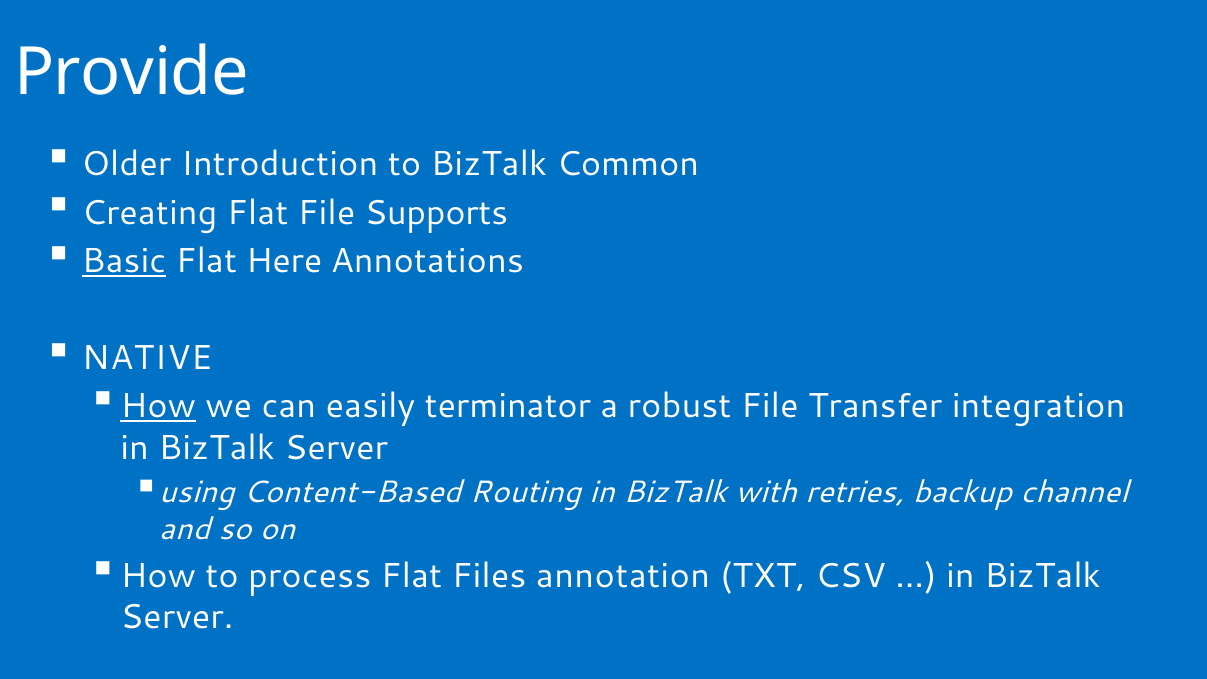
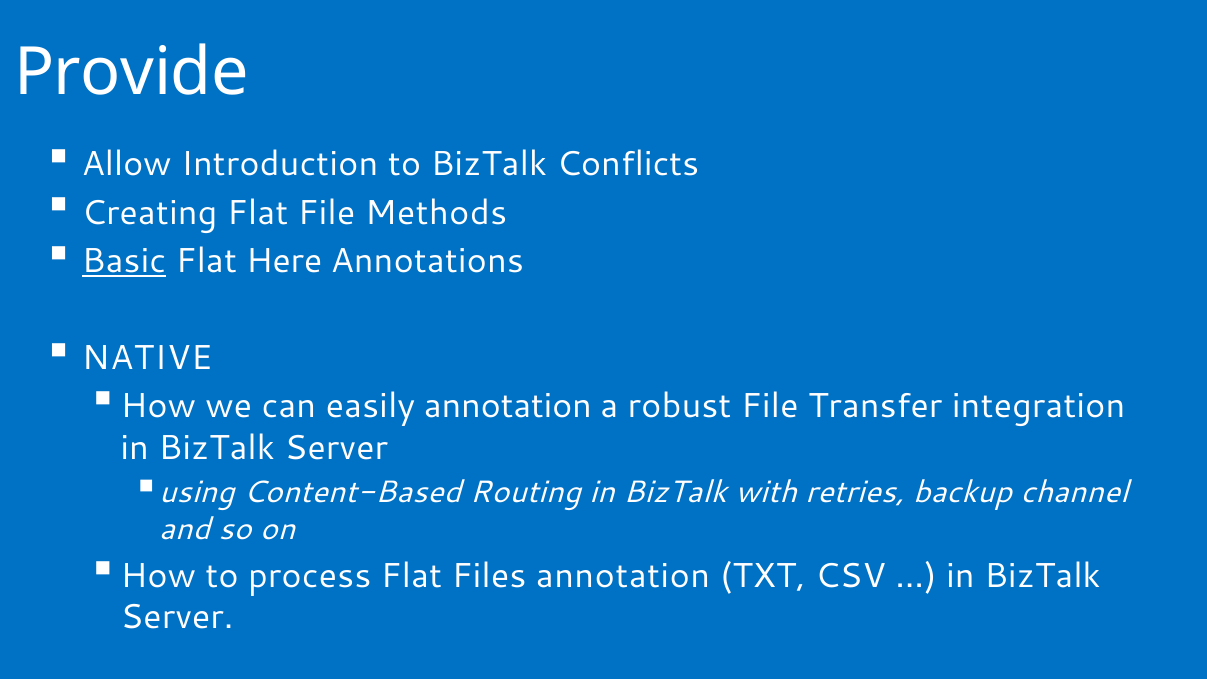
Older: Older -> Allow
Common: Common -> Conflicts
Supports: Supports -> Methods
How at (158, 406) underline: present -> none
easily terminator: terminator -> annotation
